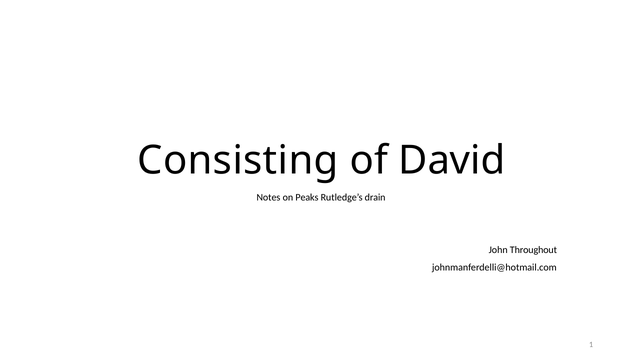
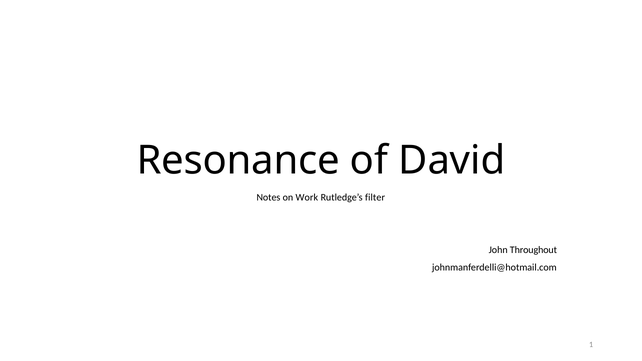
Consisting: Consisting -> Resonance
Peaks: Peaks -> Work
drain: drain -> filter
